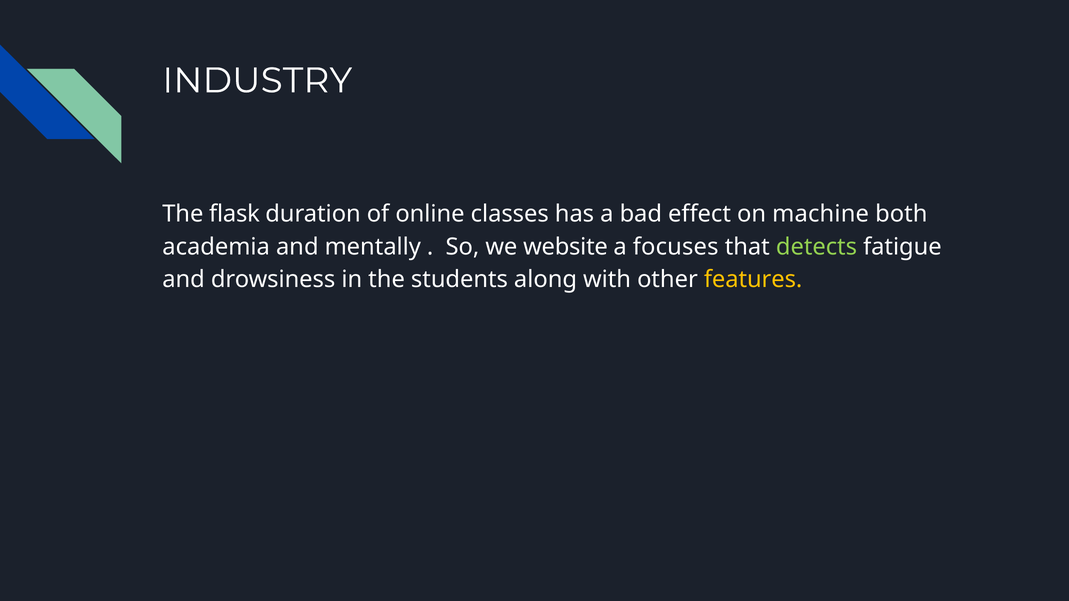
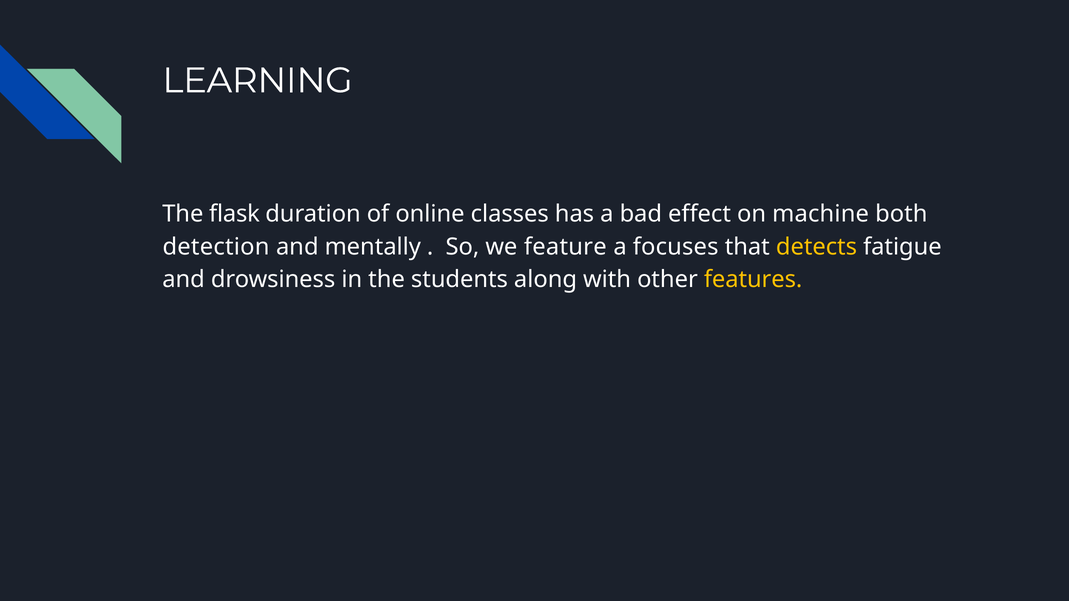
INDUSTRY: INDUSTRY -> LEARNING
academia: academia -> detection
website: website -> feature
detects colour: light green -> yellow
